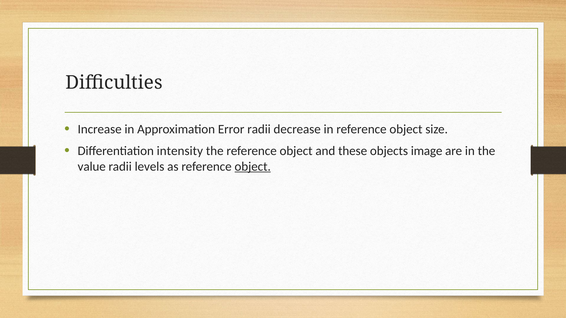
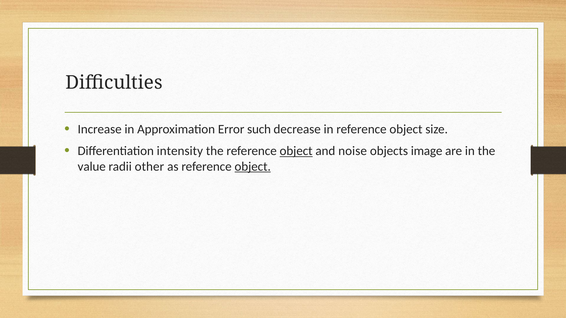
Error radii: radii -> such
object at (296, 151) underline: none -> present
these: these -> noise
levels: levels -> other
